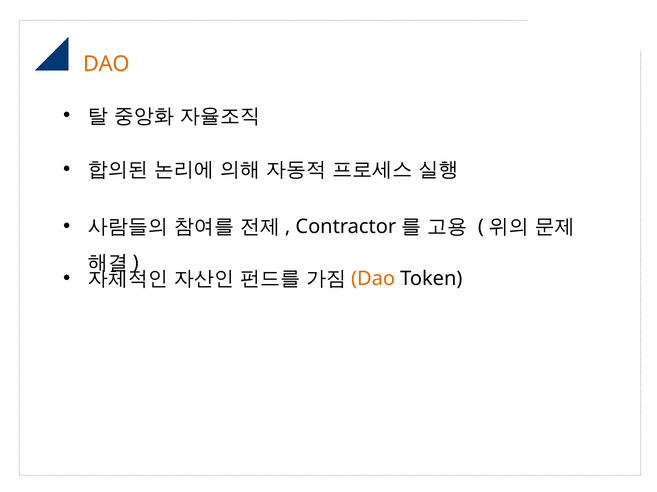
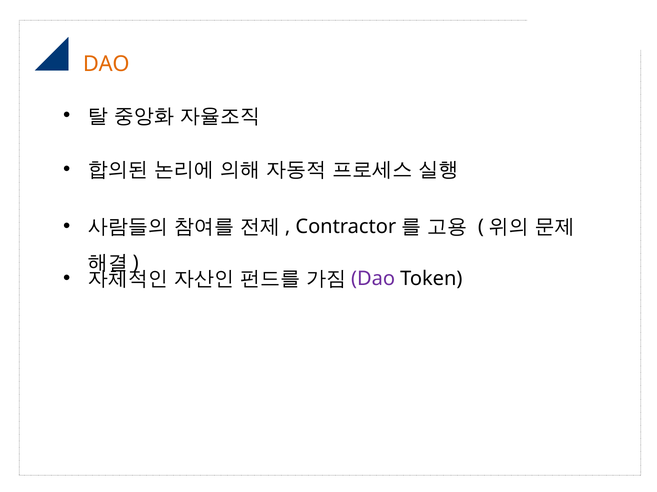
Dao at (373, 279) colour: orange -> purple
